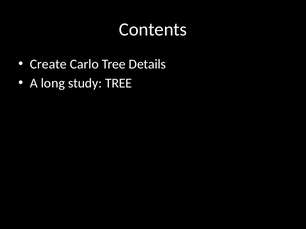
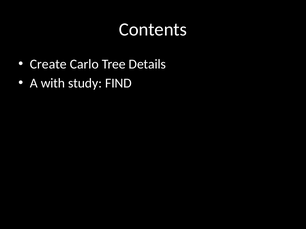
long: long -> with
study TREE: TREE -> FIND
